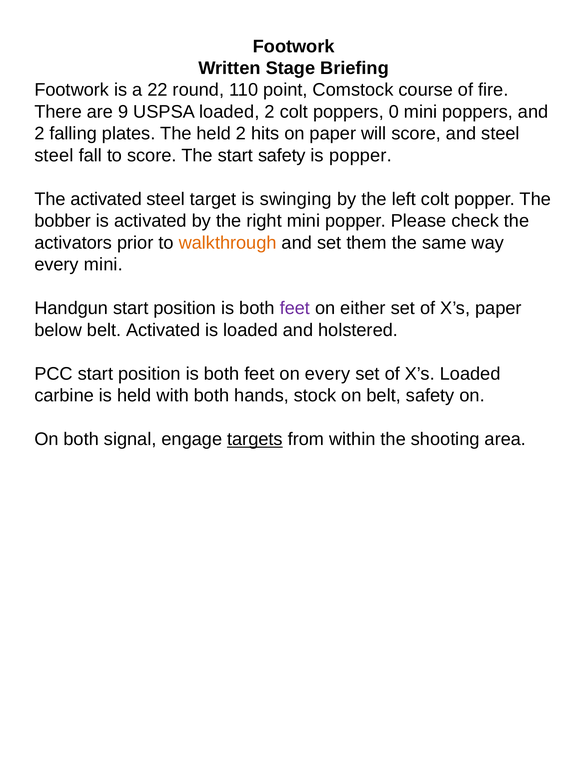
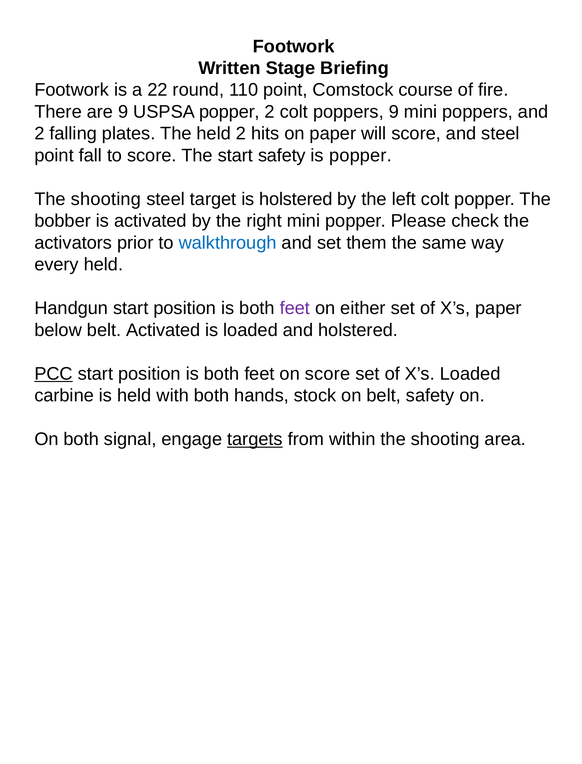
USPSA loaded: loaded -> popper
poppers 0: 0 -> 9
steel at (54, 155): steel -> point
activated at (106, 199): activated -> shooting
is swinging: swinging -> holstered
walkthrough colour: orange -> blue
every mini: mini -> held
PCC underline: none -> present
on every: every -> score
